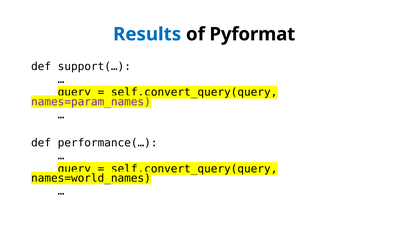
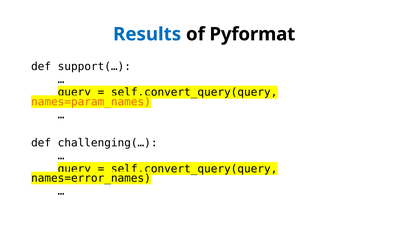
names=param_names colour: purple -> orange
performance(…: performance(… -> challenging(…
names=world_names: names=world_names -> names=error_names
